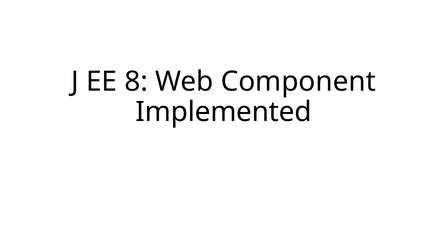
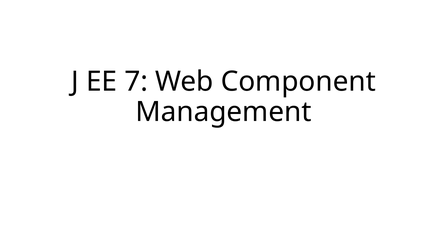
8: 8 -> 7
Implemented: Implemented -> Management
